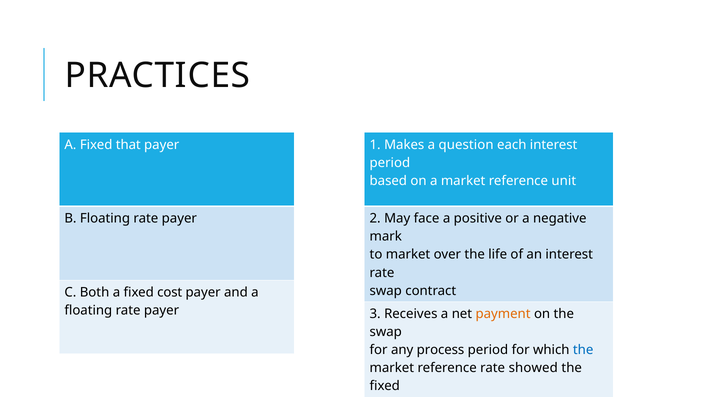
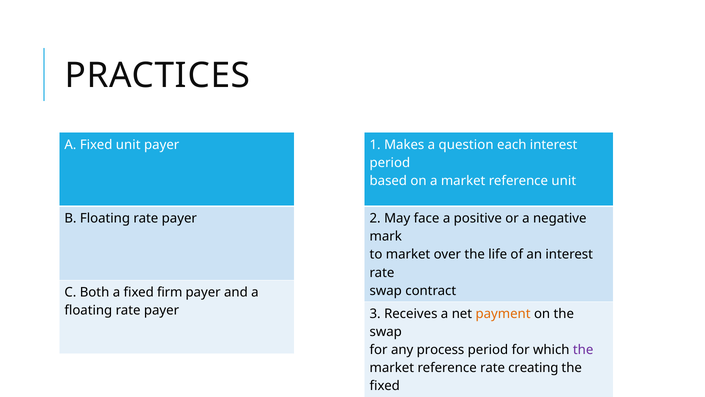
Fixed that: that -> unit
cost: cost -> firm
the at (583, 350) colour: blue -> purple
showed: showed -> creating
